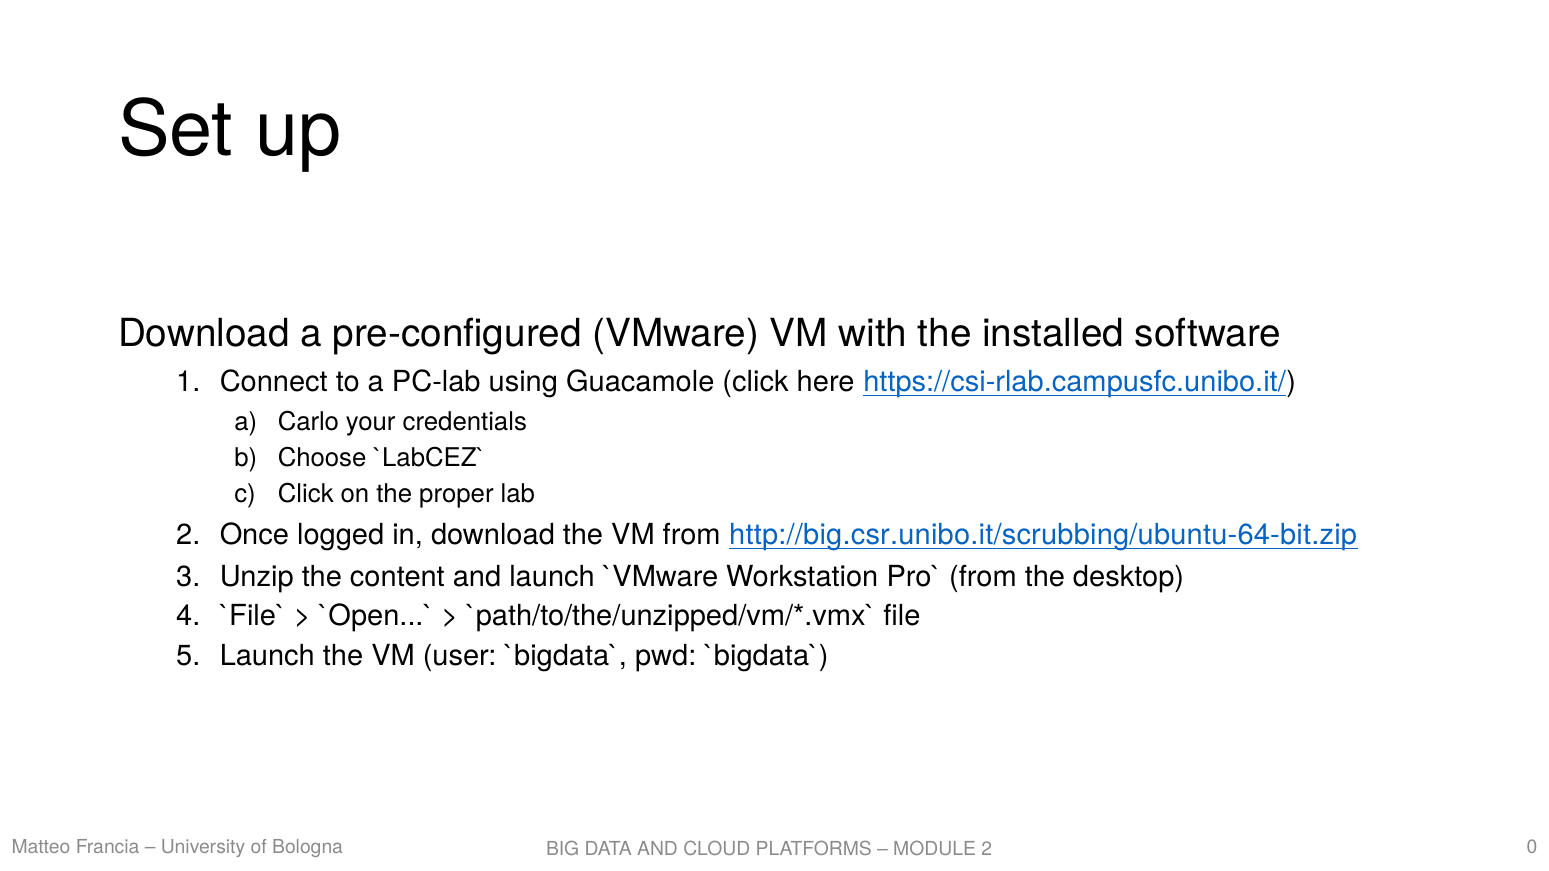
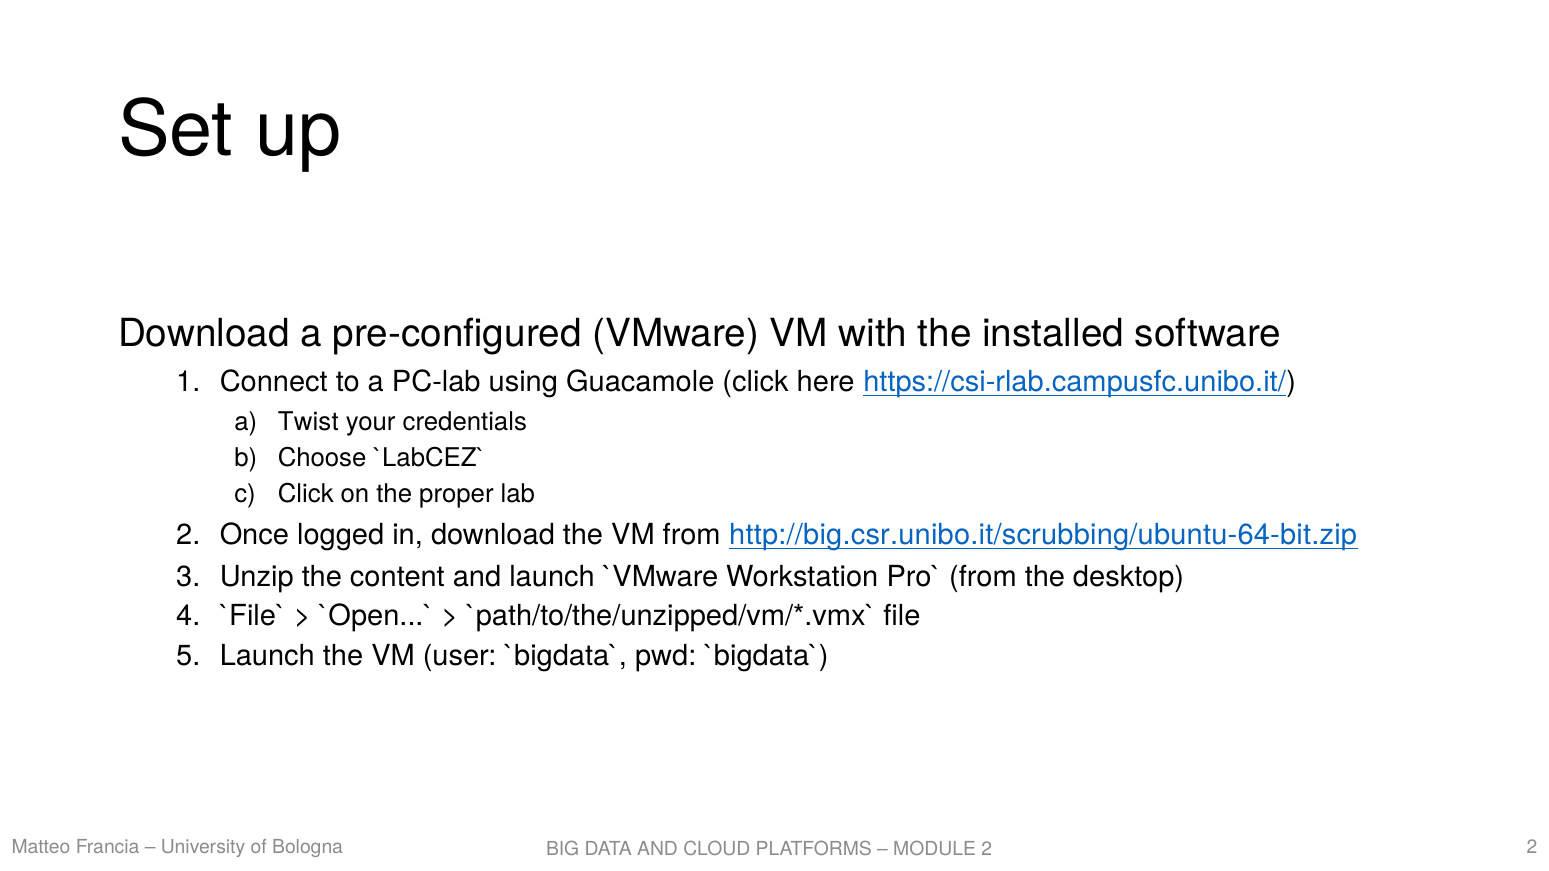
Carlo: Carlo -> Twist
Bologna 0: 0 -> 2
